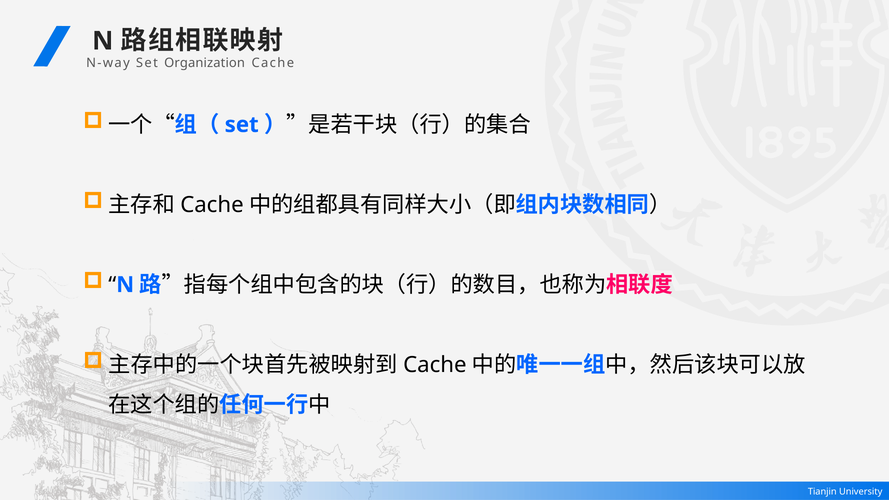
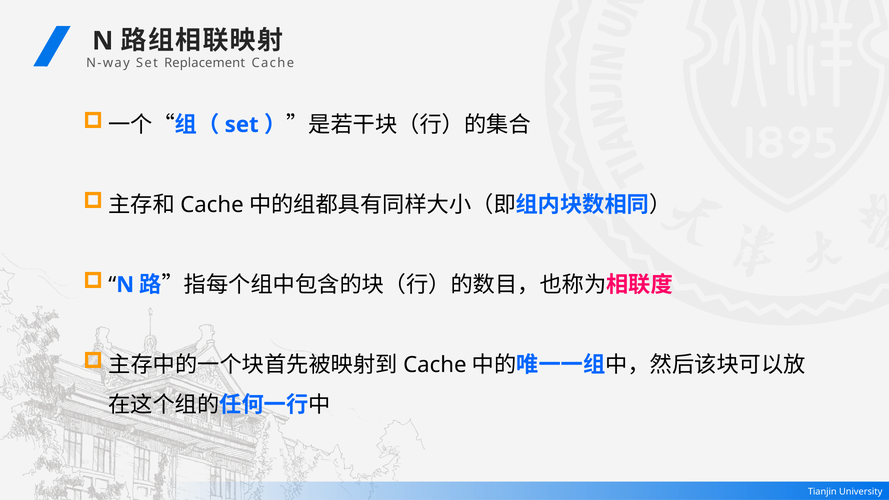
Organization: Organization -> Replacement
